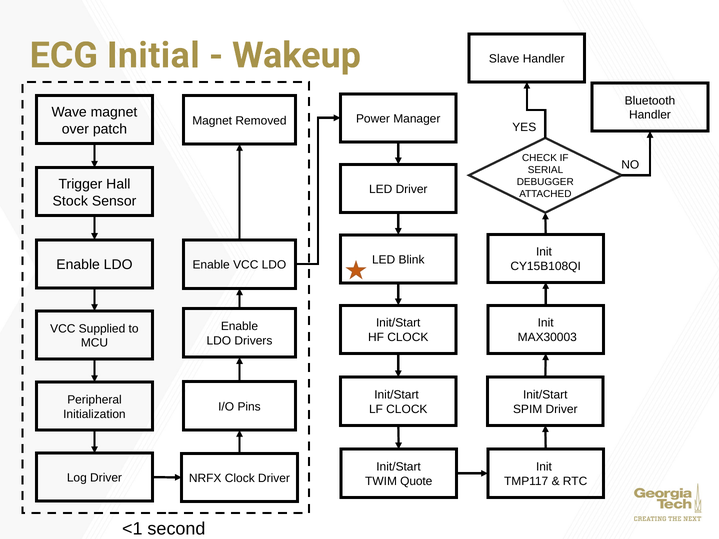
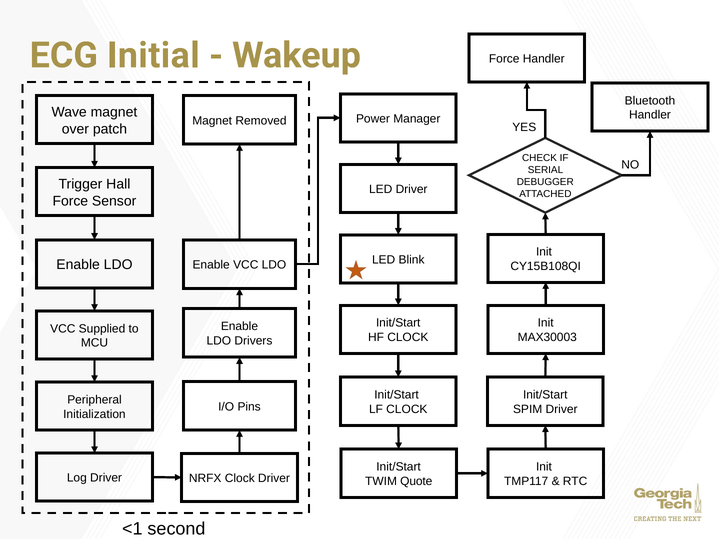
Slave at (504, 59): Slave -> Force
Stock at (70, 201): Stock -> Force
